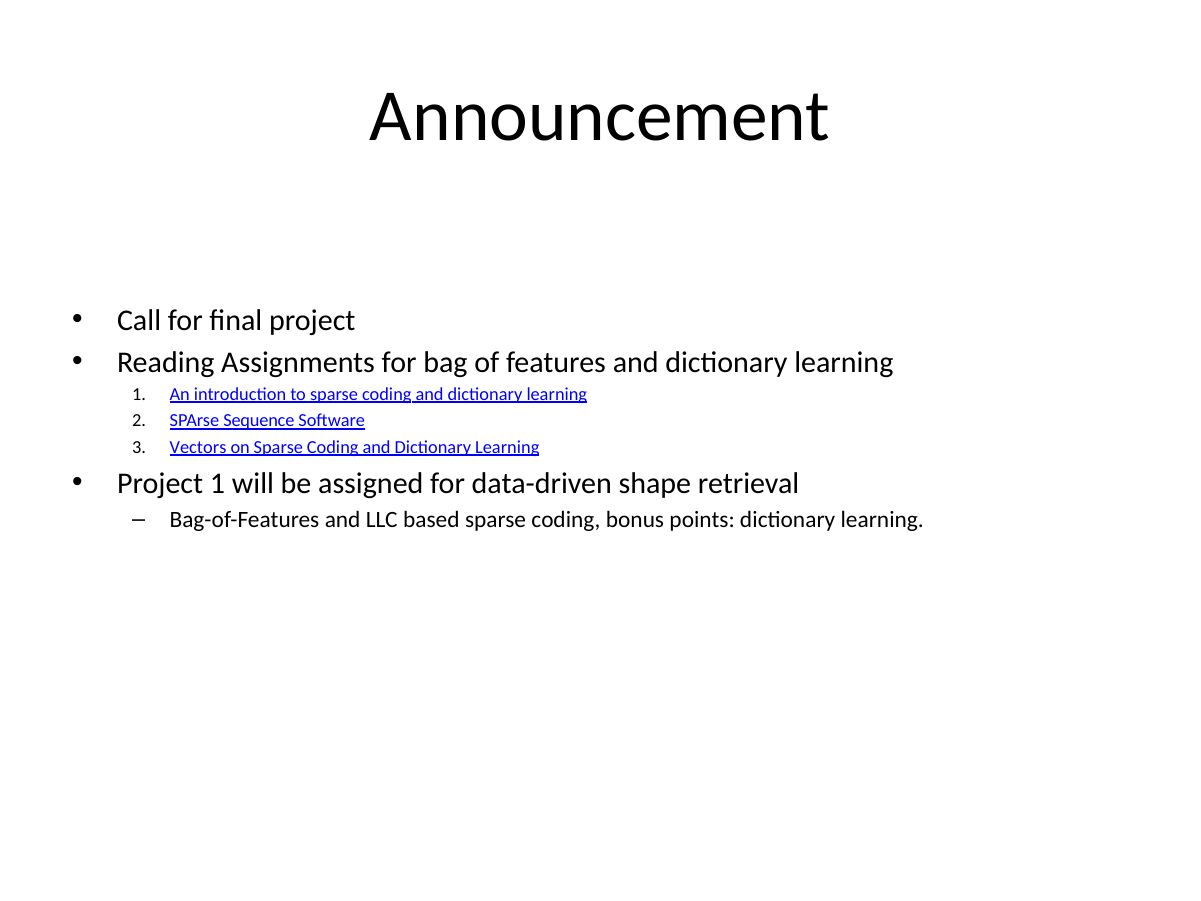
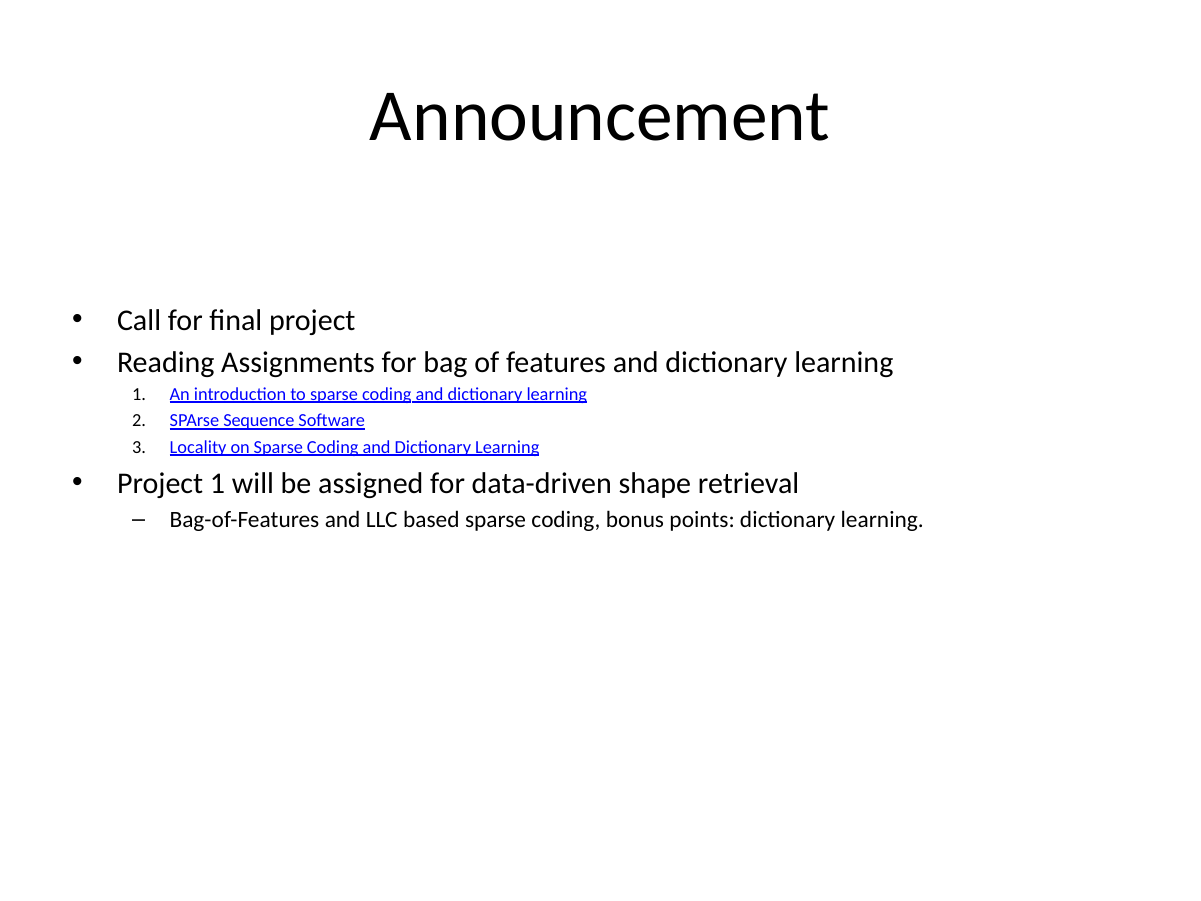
Vectors: Vectors -> Locality
